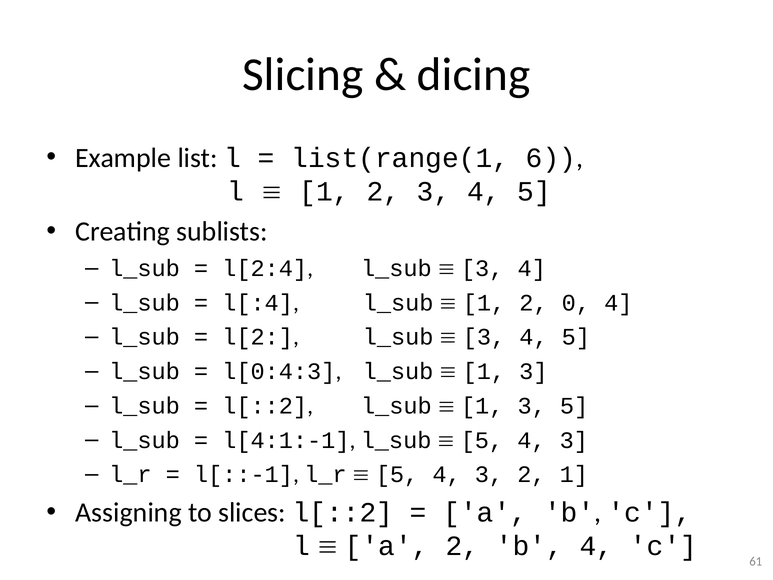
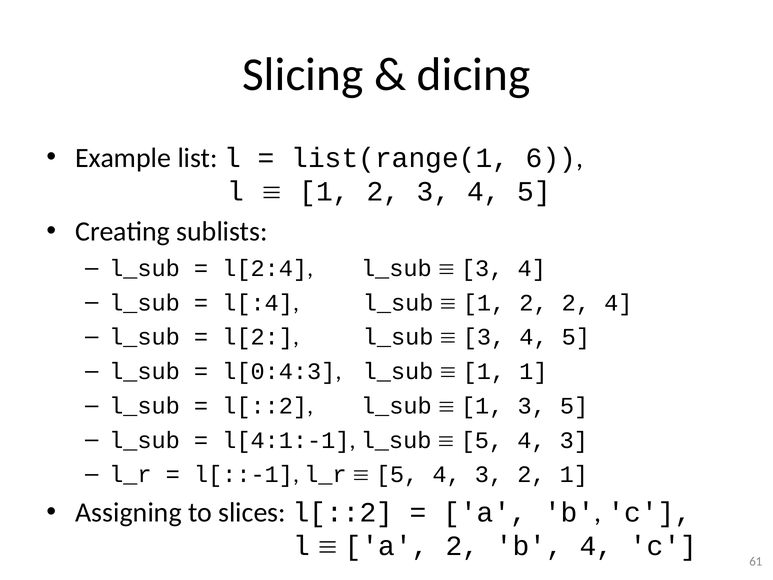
2 0: 0 -> 2
3 at (533, 371): 3 -> 1
